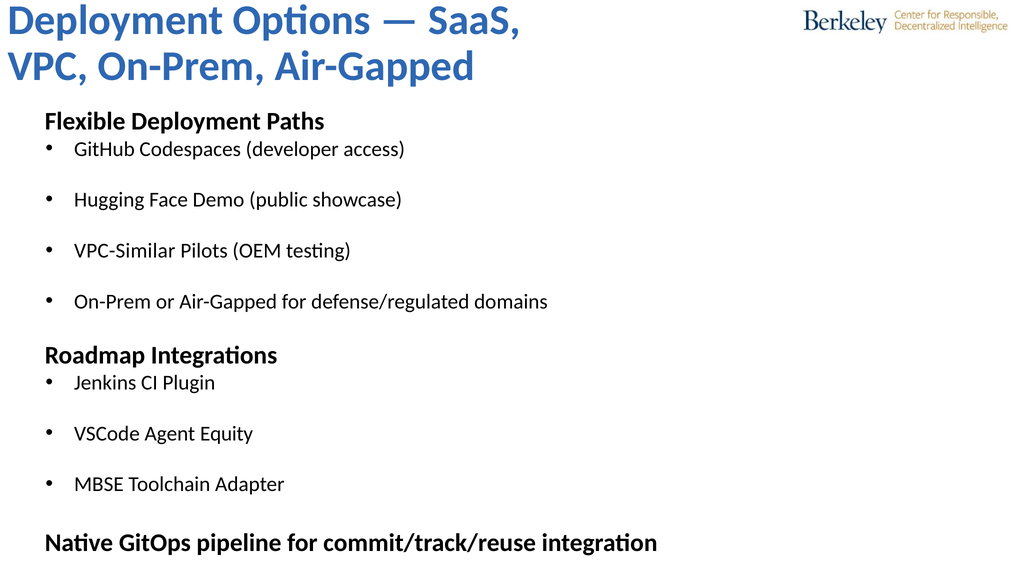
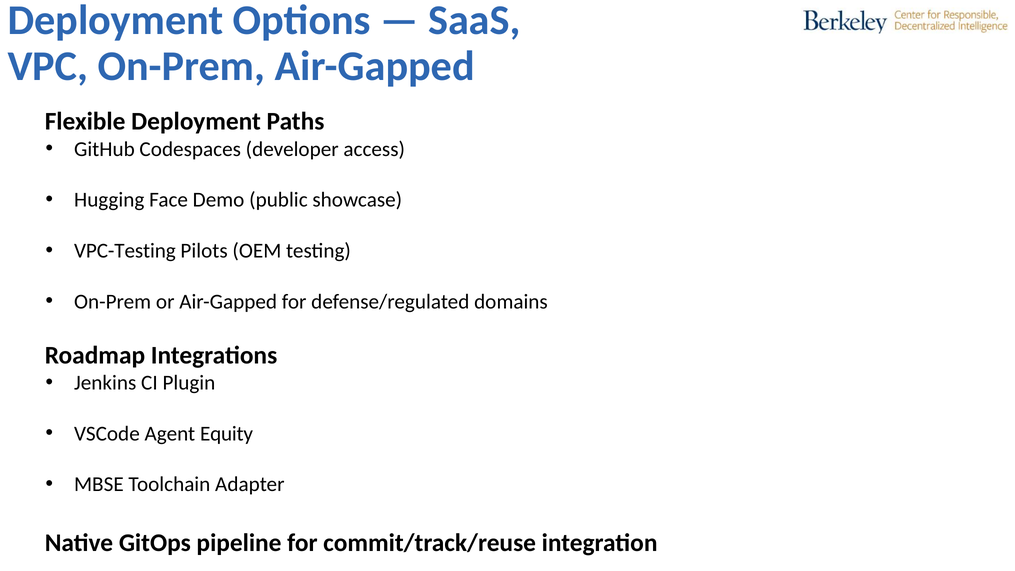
VPC-Similar: VPC-Similar -> VPC-Testing
